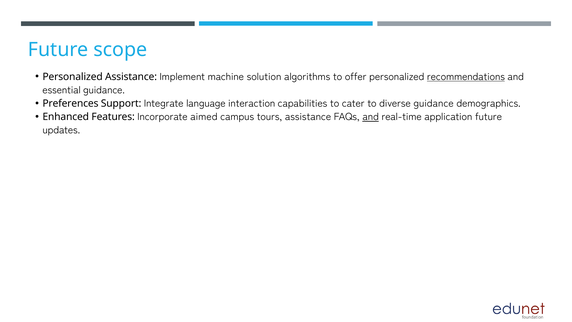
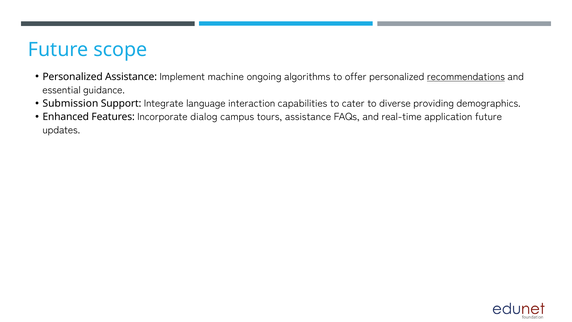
solution: solution -> ongoing
Preferences: Preferences -> Submission
diverse guidance: guidance -> providing
aimed: aimed -> dialog
and at (371, 117) underline: present -> none
